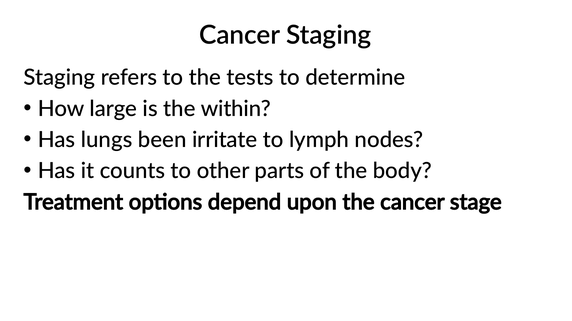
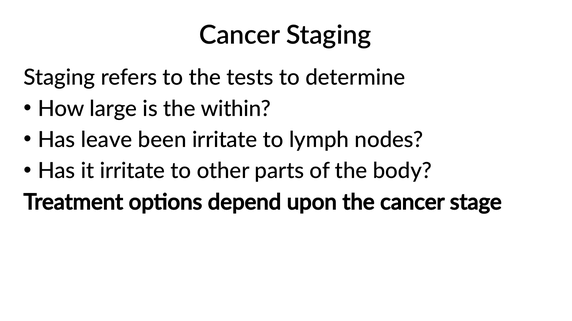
lungs: lungs -> leave
it counts: counts -> irritate
